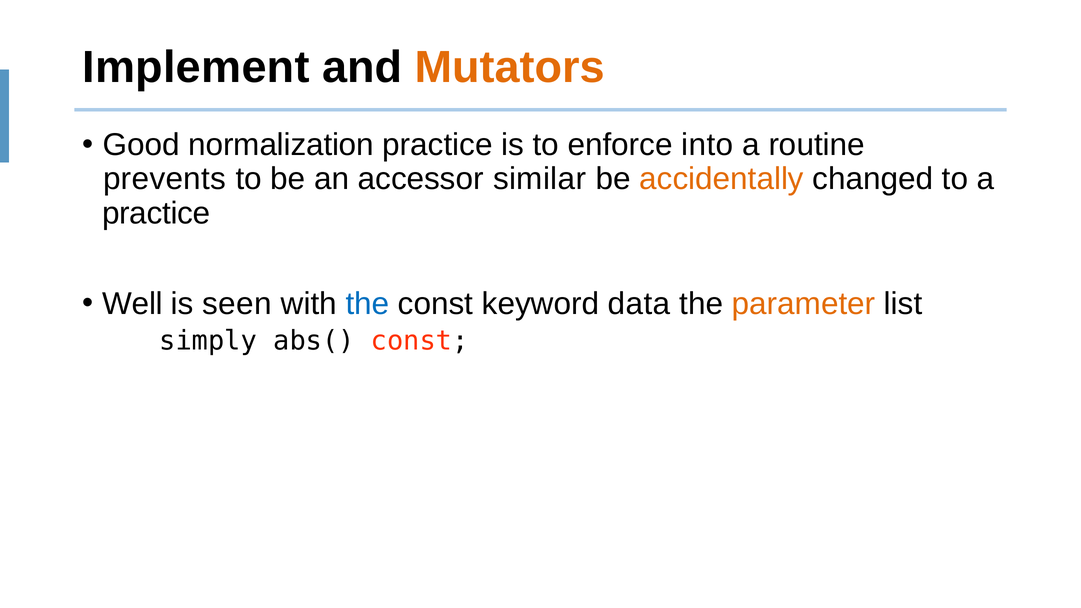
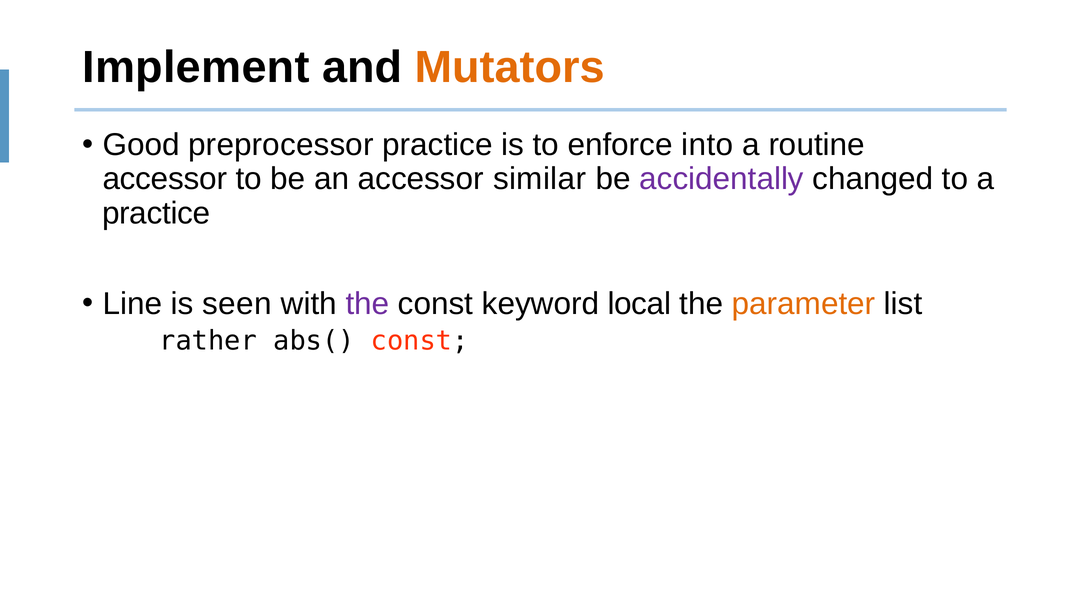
normalization: normalization -> preprocessor
prevents at (165, 179): prevents -> accessor
accidentally colour: orange -> purple
Well: Well -> Line
the at (367, 304) colour: blue -> purple
data: data -> local
simply: simply -> rather
